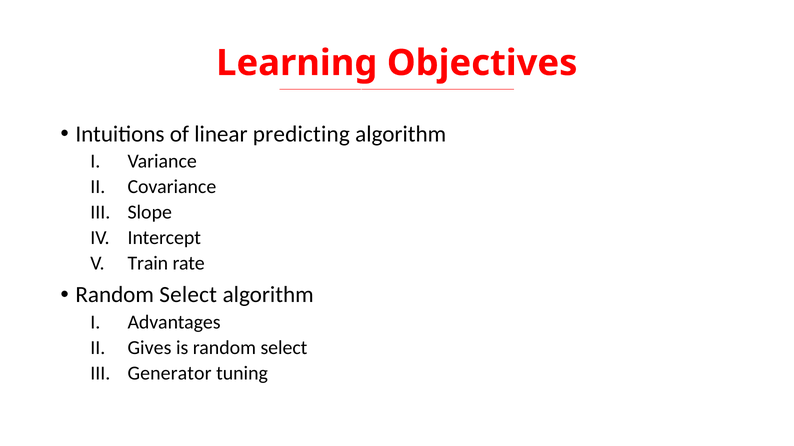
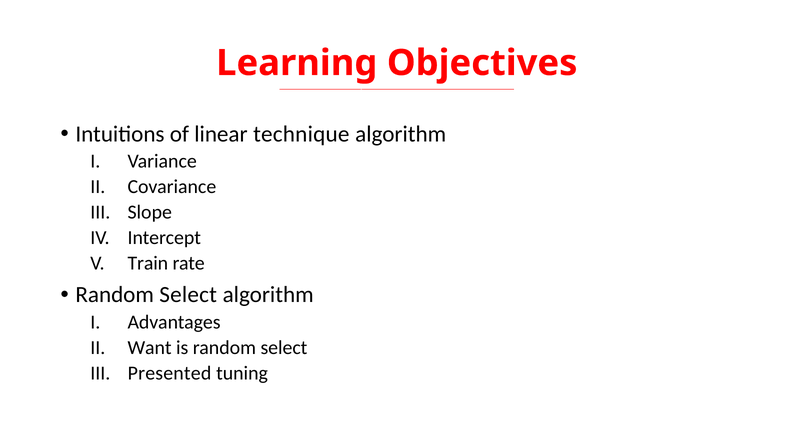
predicting: predicting -> technique
Gives: Gives -> Want
Generator: Generator -> Presented
